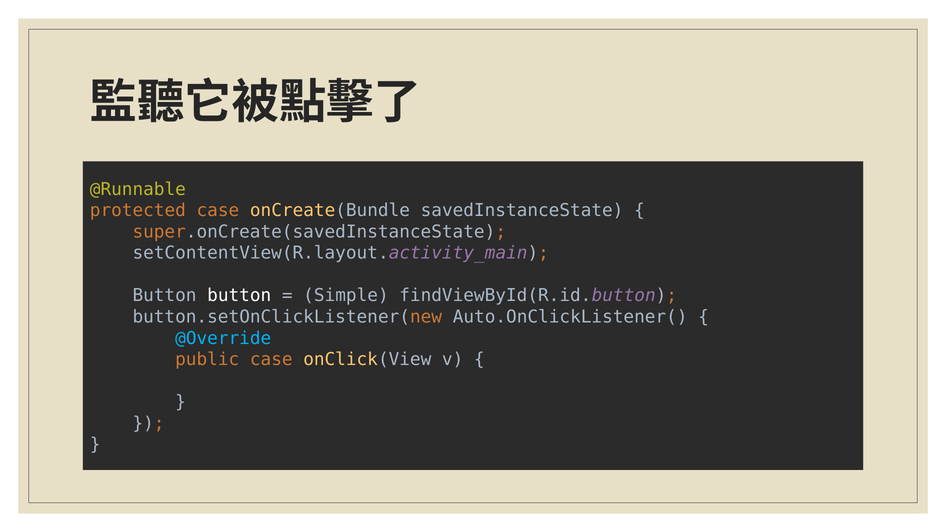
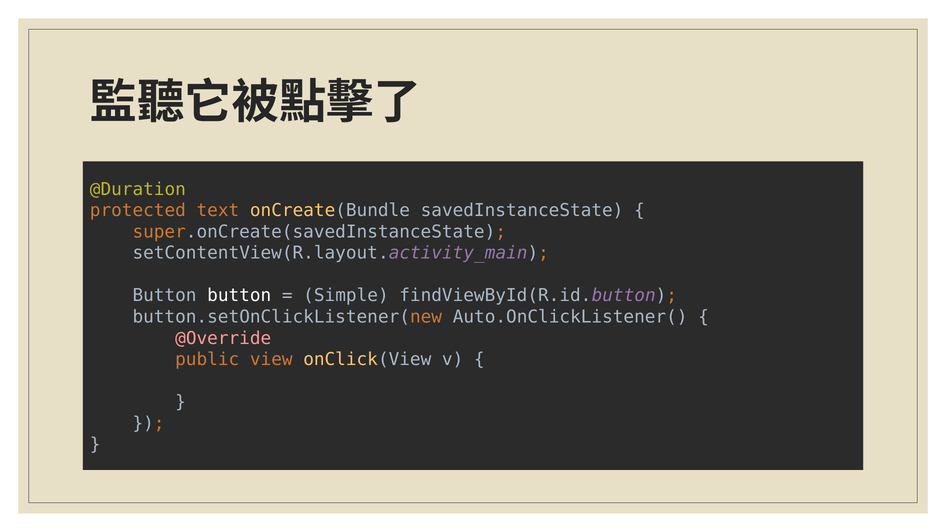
@Runnable: @Runnable -> @Duration
protected case: case -> text
@Override colour: light blue -> pink
public case: case -> view
